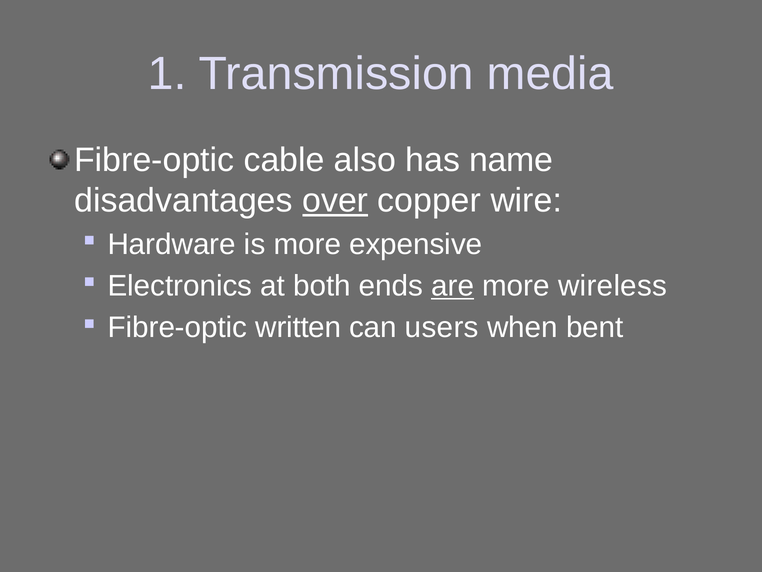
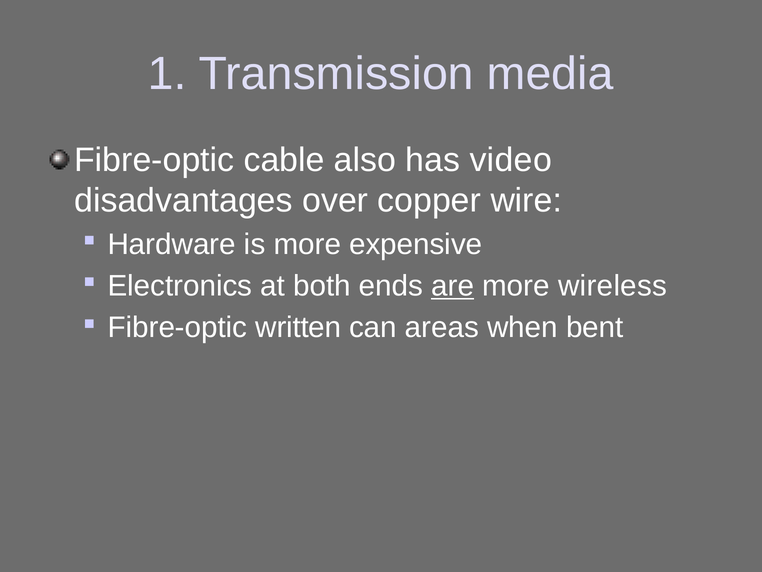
name: name -> video
over underline: present -> none
users: users -> areas
